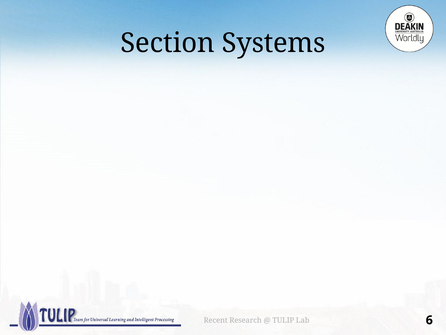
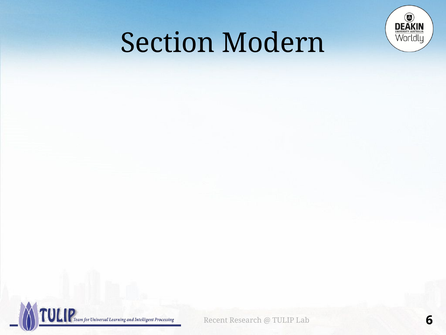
Systems: Systems -> Modern
